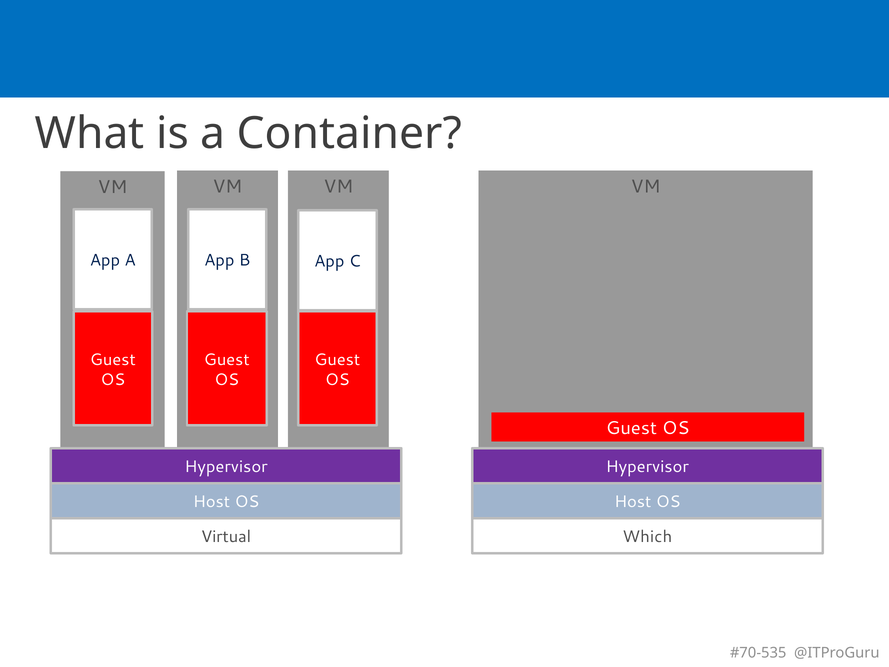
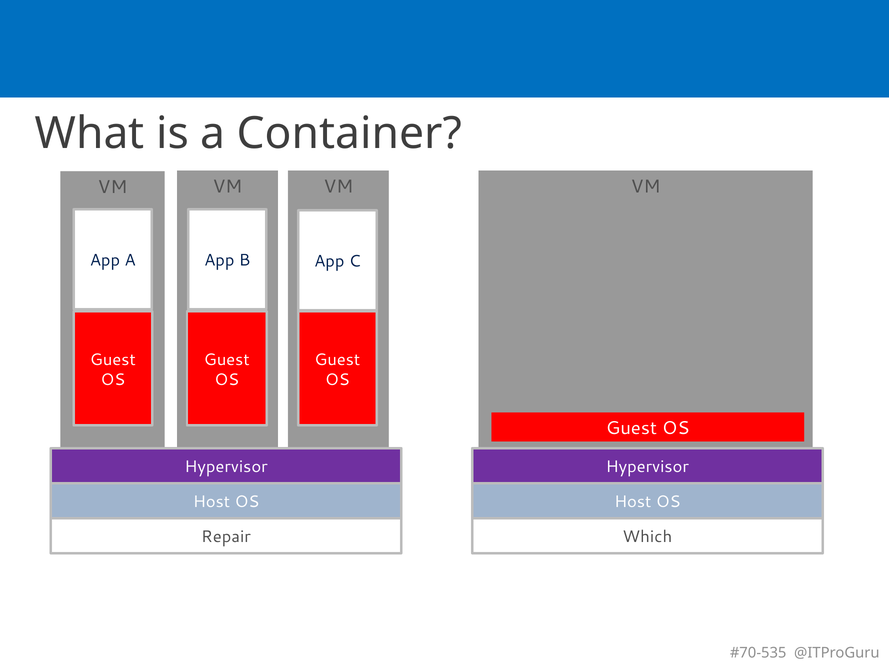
Virtual: Virtual -> Repair
